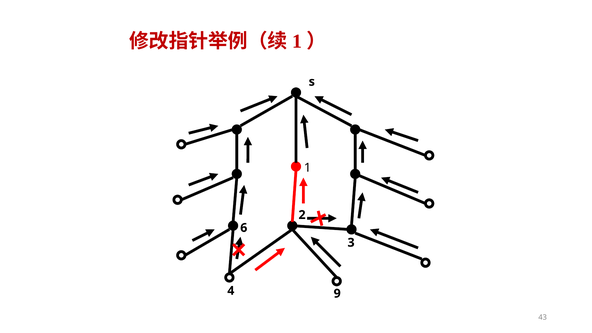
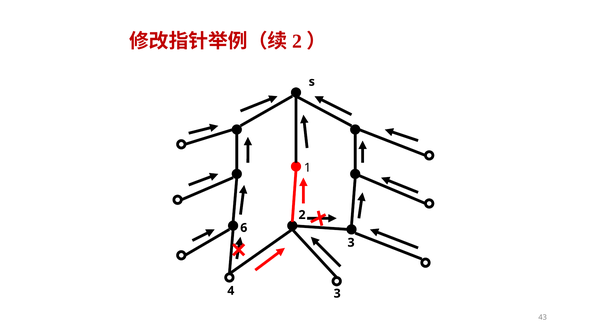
1 at (297, 41): 1 -> 2
4 9: 9 -> 3
